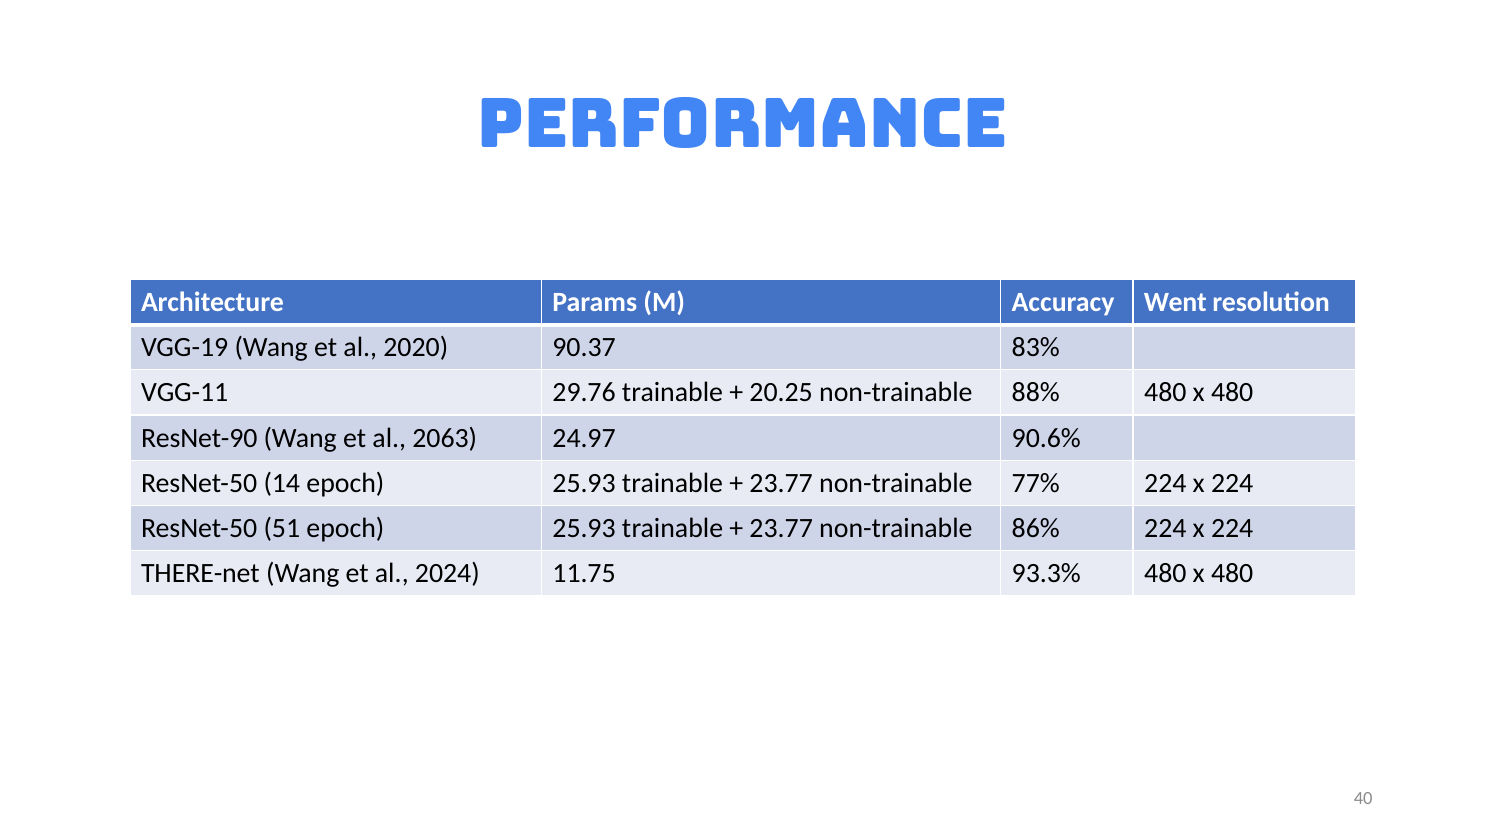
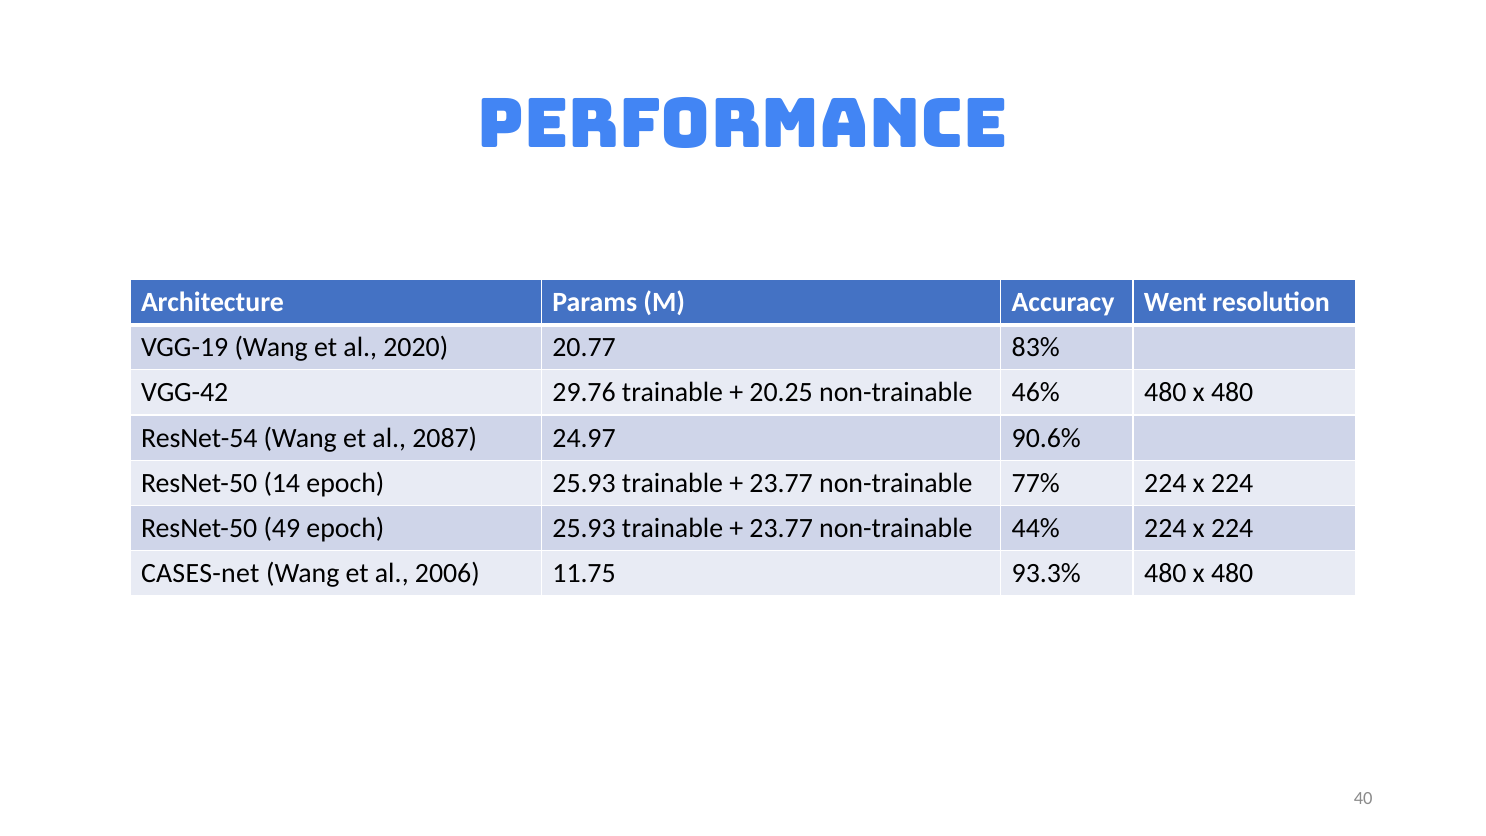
90.37: 90.37 -> 20.77
VGG-11: VGG-11 -> VGG-42
88%: 88% -> 46%
ResNet-90: ResNet-90 -> ResNet-54
2063: 2063 -> 2087
51: 51 -> 49
86%: 86% -> 44%
THERE-net: THERE-net -> CASES-net
2024: 2024 -> 2006
